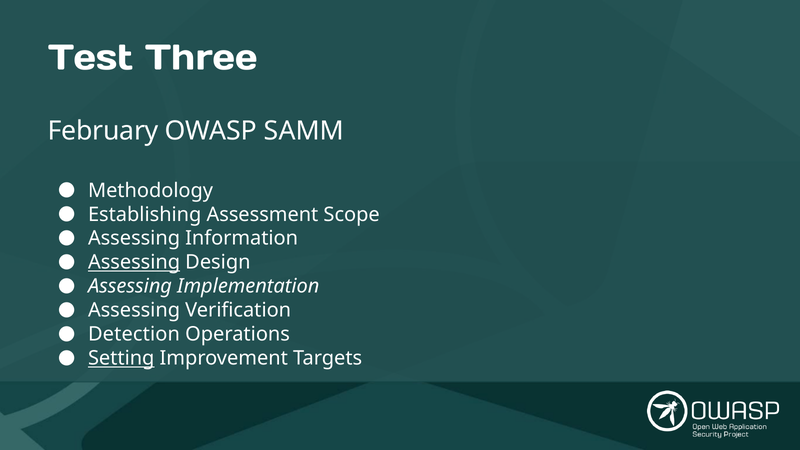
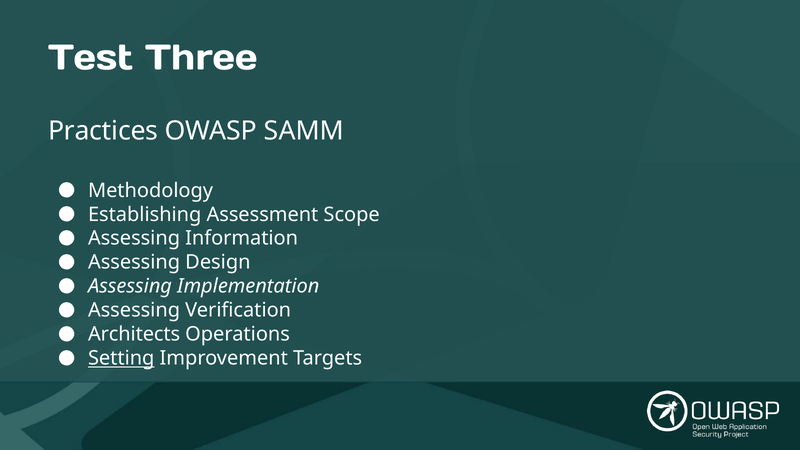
February: February -> Practices
Assessing at (134, 262) underline: present -> none
Detection: Detection -> Architects
